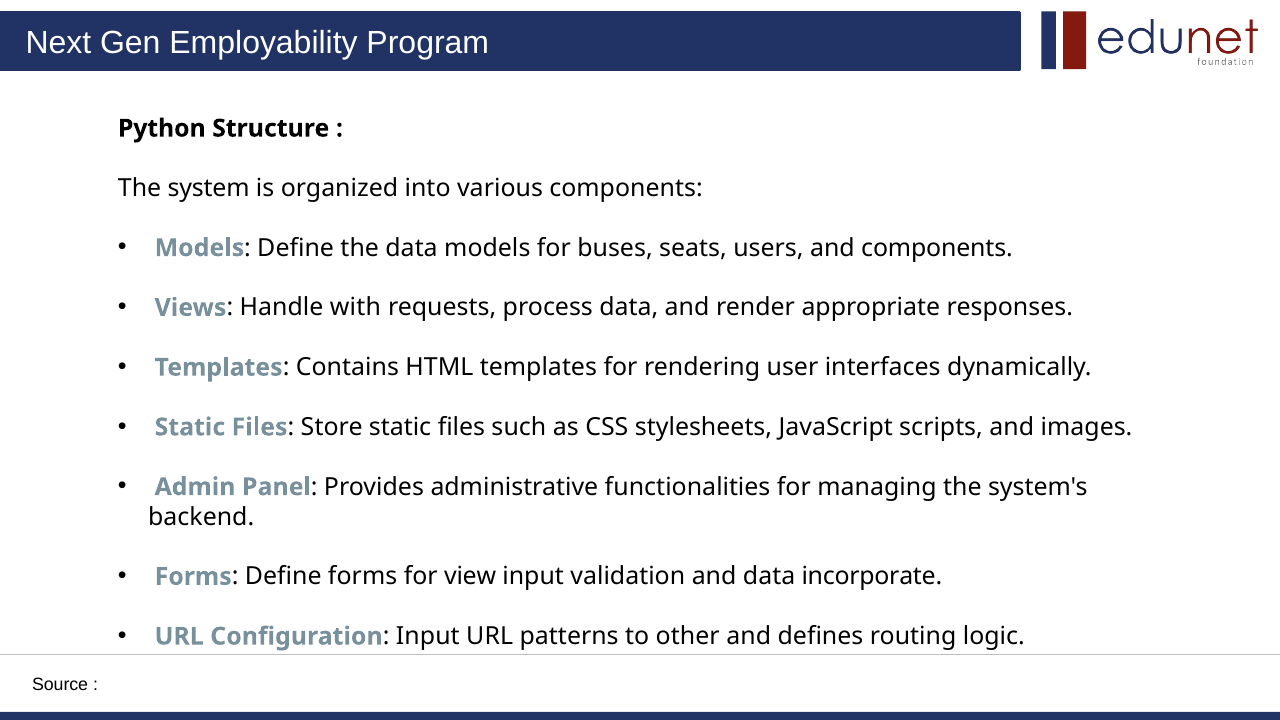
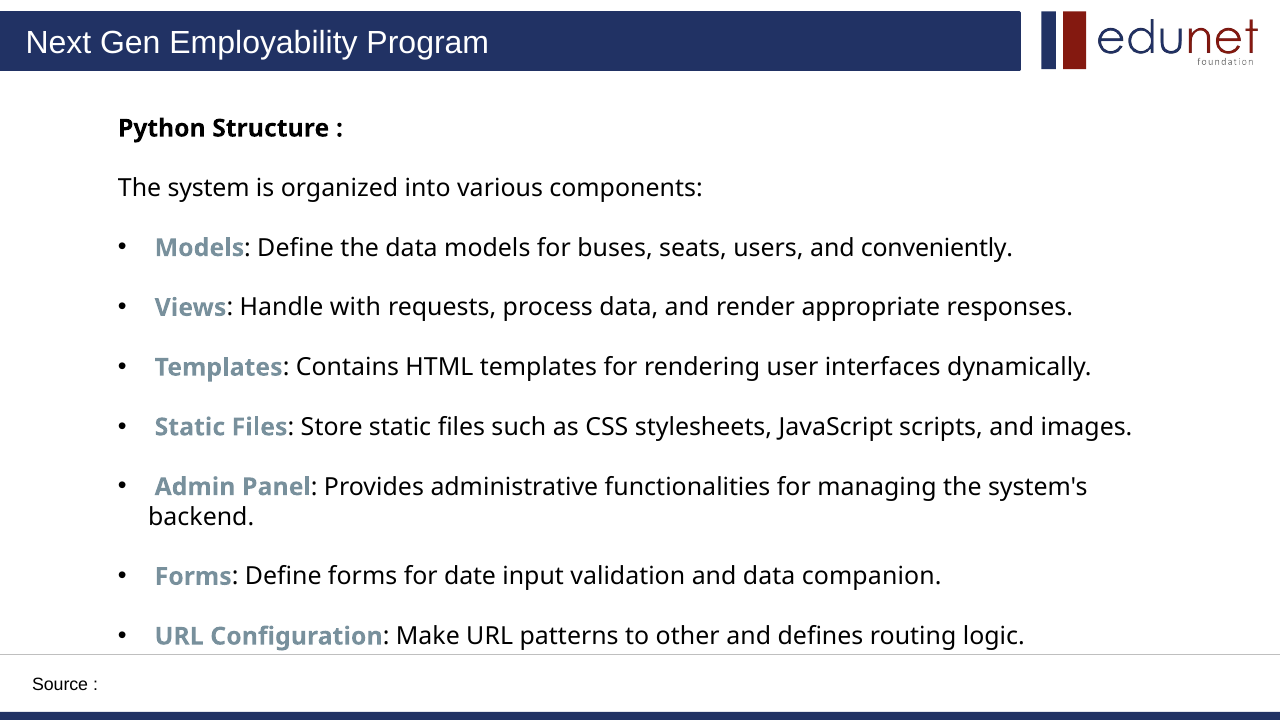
and components: components -> conveniently
view: view -> date
incorporate: incorporate -> companion
Configuration Input: Input -> Make
